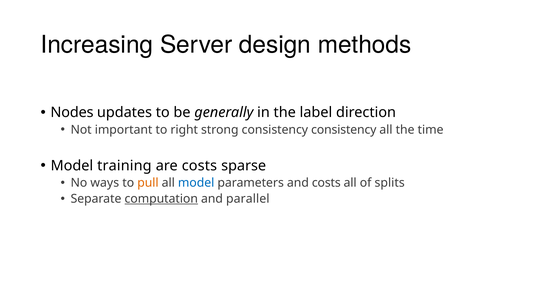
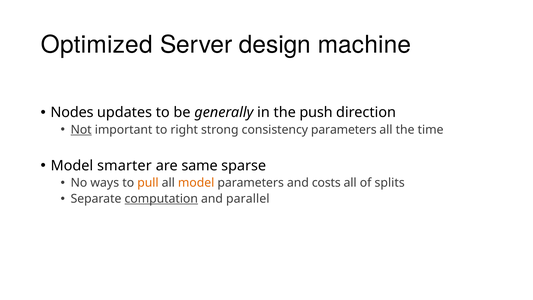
Increasing: Increasing -> Optimized
methods: methods -> machine
label: label -> push
Not underline: none -> present
consistency consistency: consistency -> parameters
training: training -> smarter
are costs: costs -> same
model at (196, 183) colour: blue -> orange
